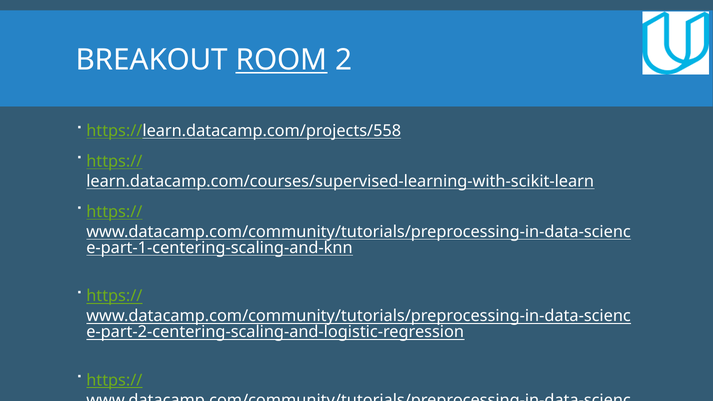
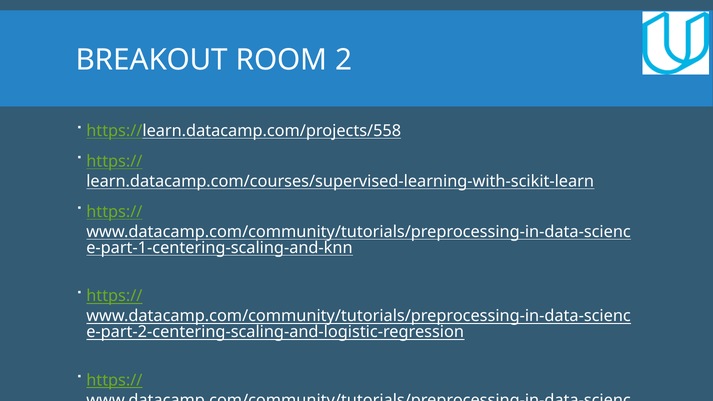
ROOM underline: present -> none
